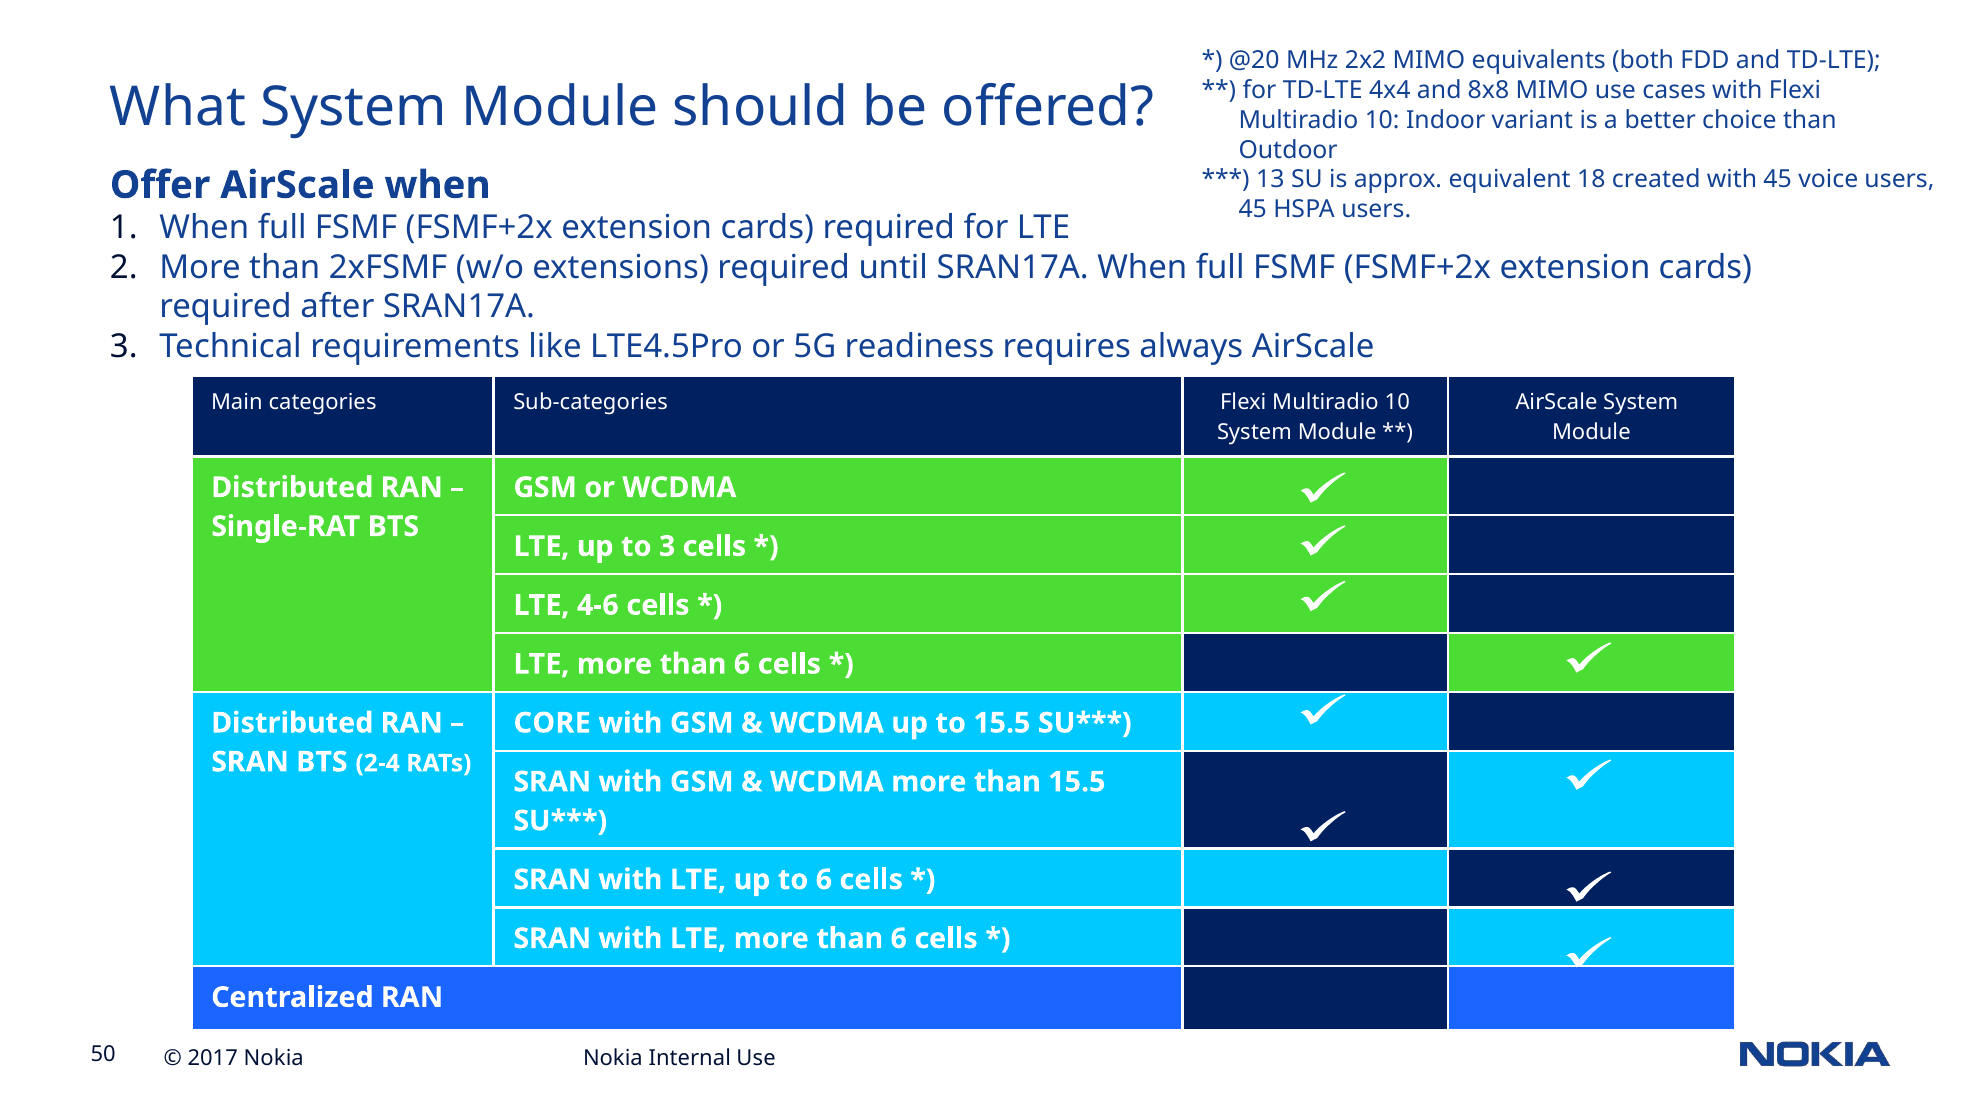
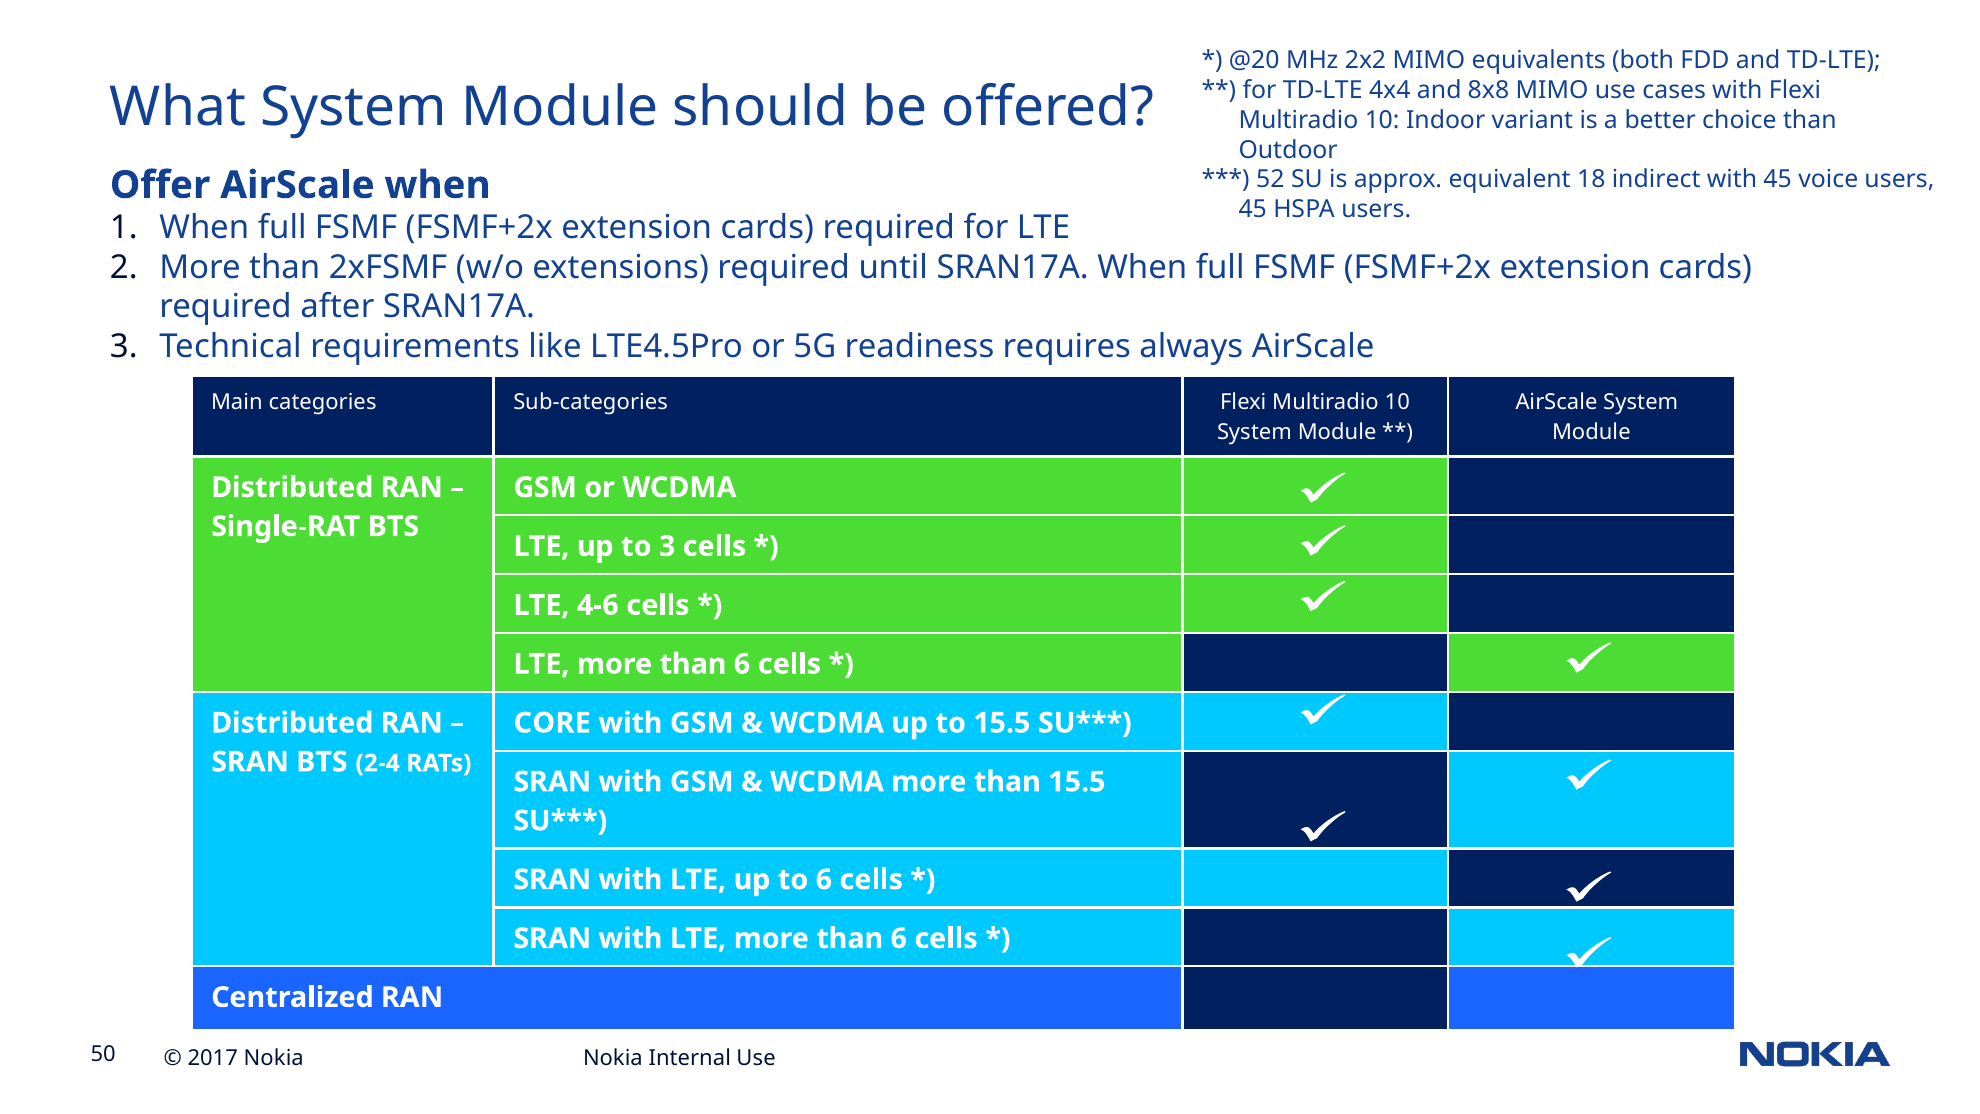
13: 13 -> 52
created: created -> indirect
